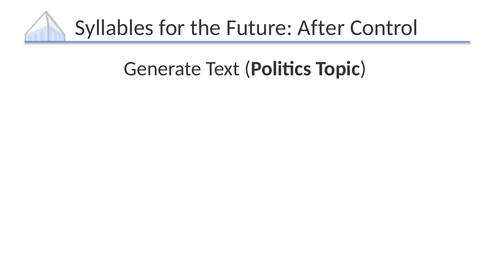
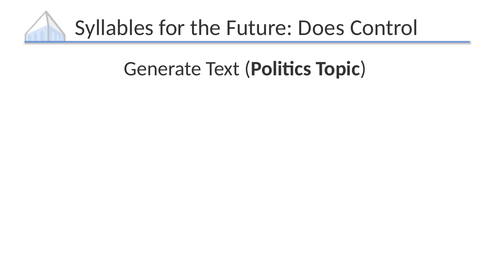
After: After -> Does
